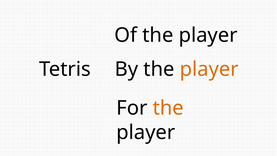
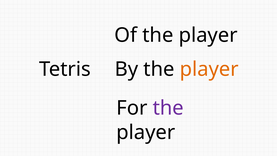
the at (168, 108) colour: orange -> purple
